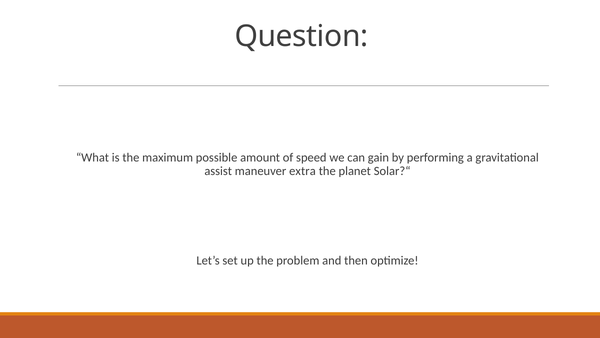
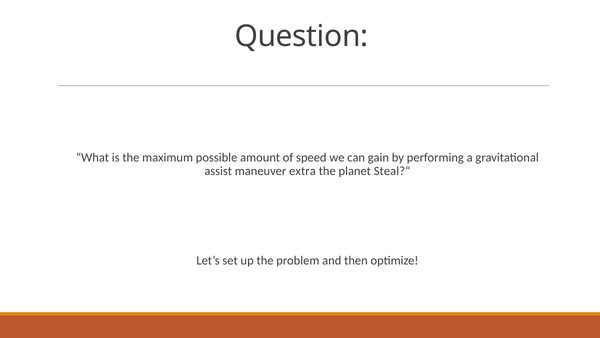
Solar?“: Solar?“ -> Steal?“
